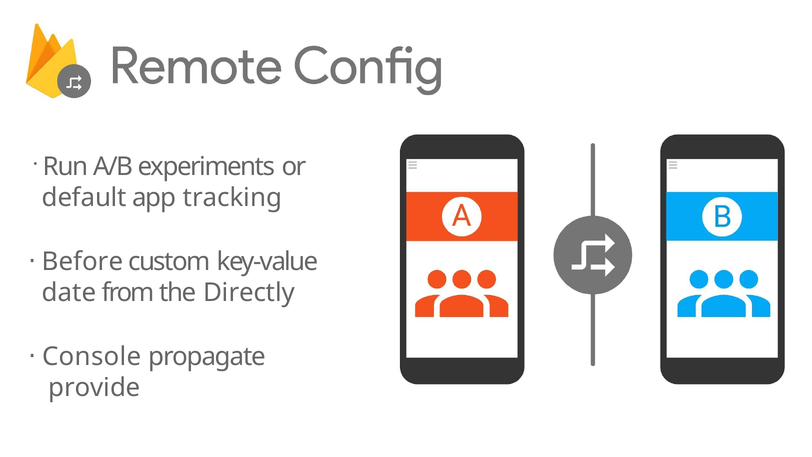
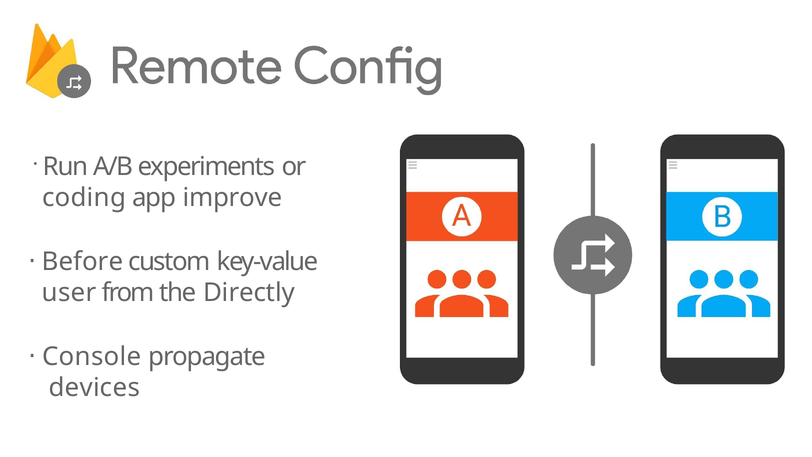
default: default -> coding
tracking: tracking -> improve
date: date -> user
provide: provide -> devices
